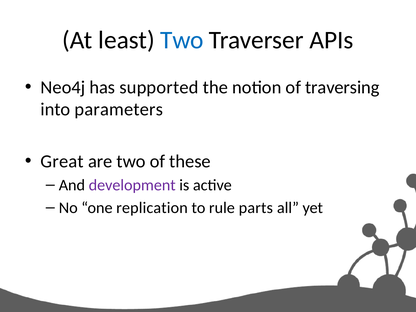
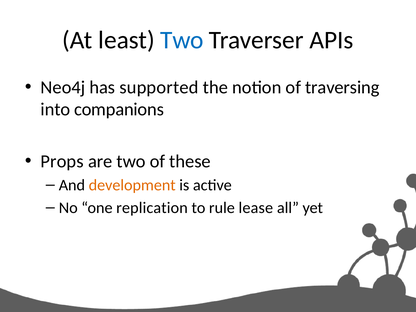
parameters: parameters -> companions
Great: Great -> Props
development colour: purple -> orange
parts: parts -> lease
